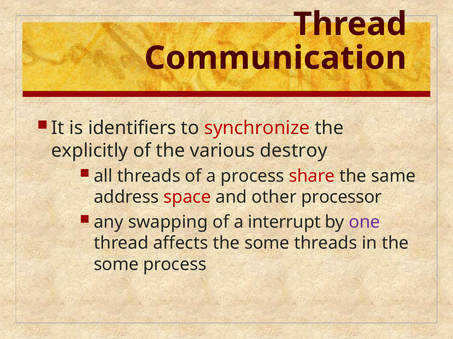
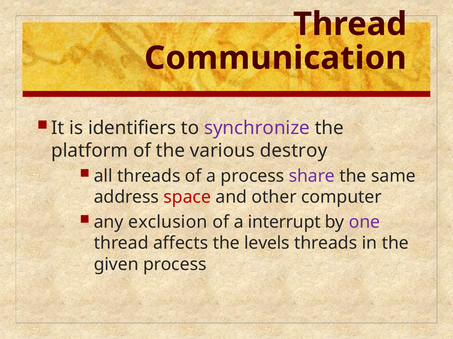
synchronize colour: red -> purple
explicitly: explicitly -> platform
share colour: red -> purple
processor: processor -> computer
swapping: swapping -> exclusion
affects the some: some -> levels
some at (116, 265): some -> given
